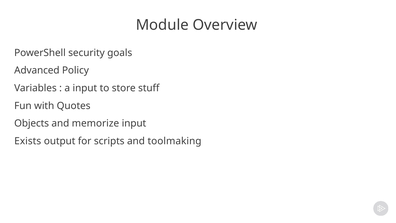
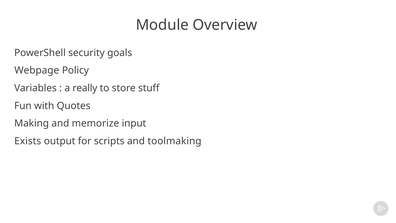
Advanced: Advanced -> Webpage
a input: input -> really
Objects: Objects -> Making
